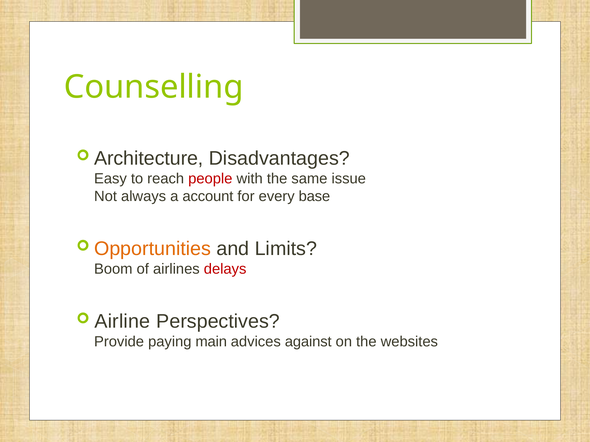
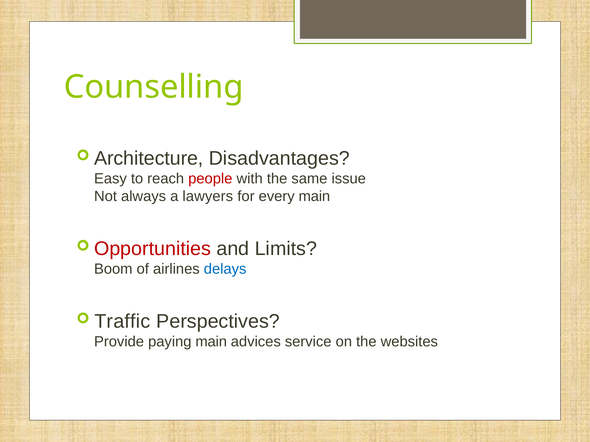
account: account -> lawyers
every base: base -> main
Opportunities colour: orange -> red
delays colour: red -> blue
Airline: Airline -> Traffic
against: against -> service
